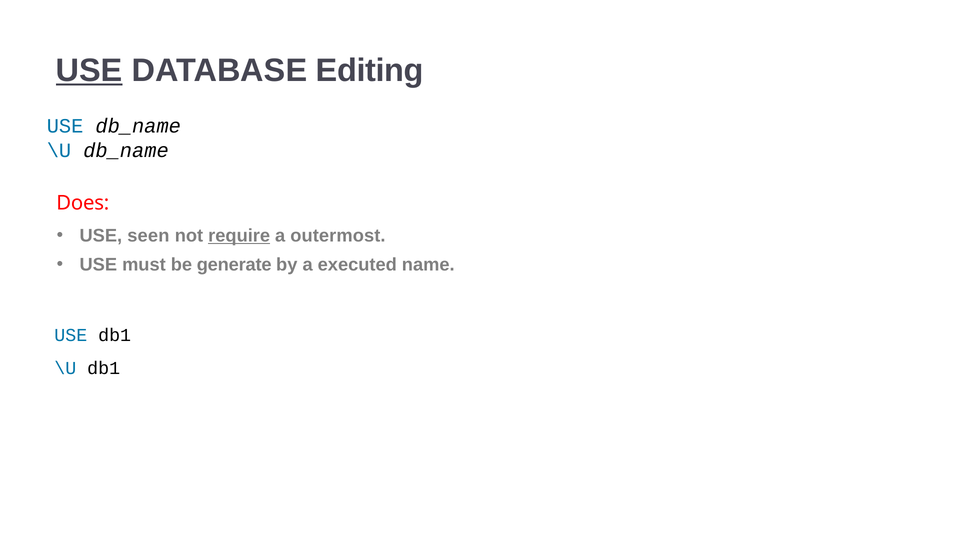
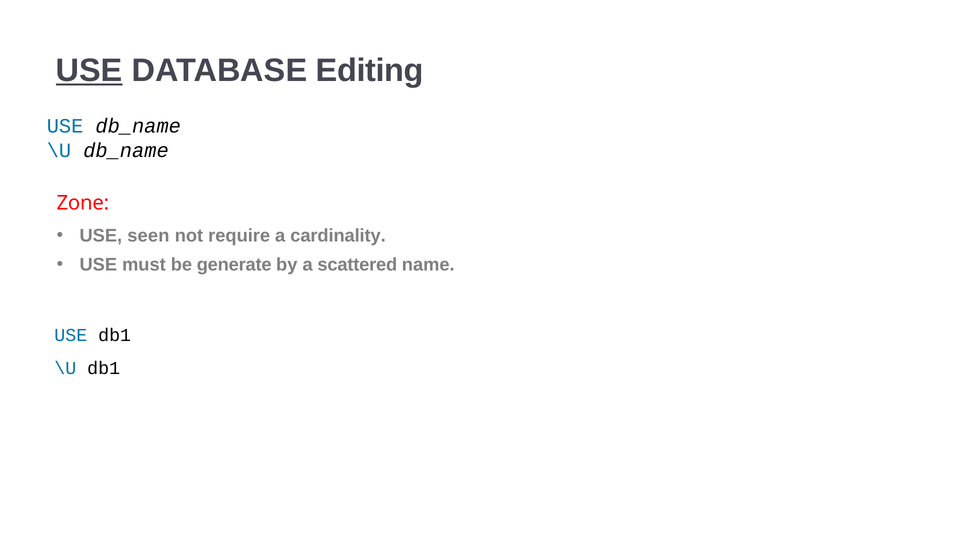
Does: Does -> Zone
require underline: present -> none
outermost: outermost -> cardinality
executed: executed -> scattered
